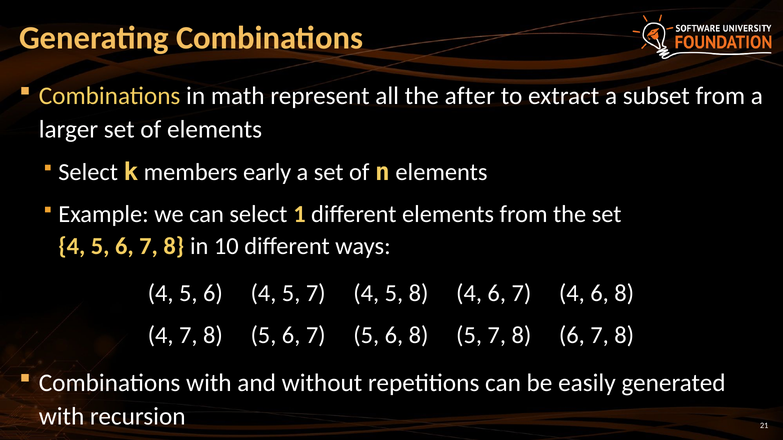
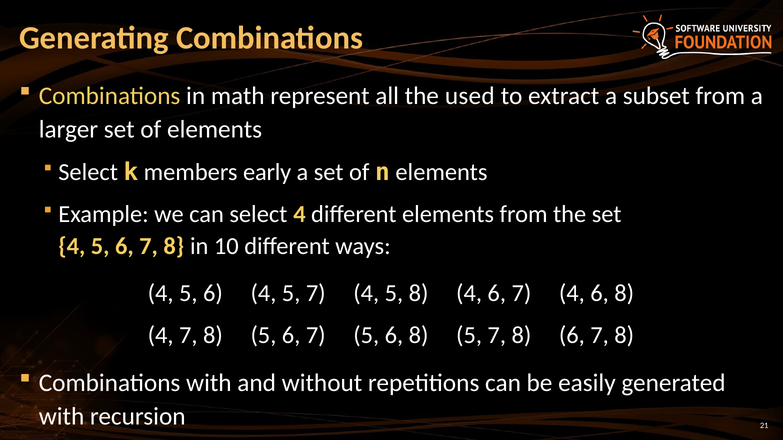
after: after -> used
select 1: 1 -> 4
